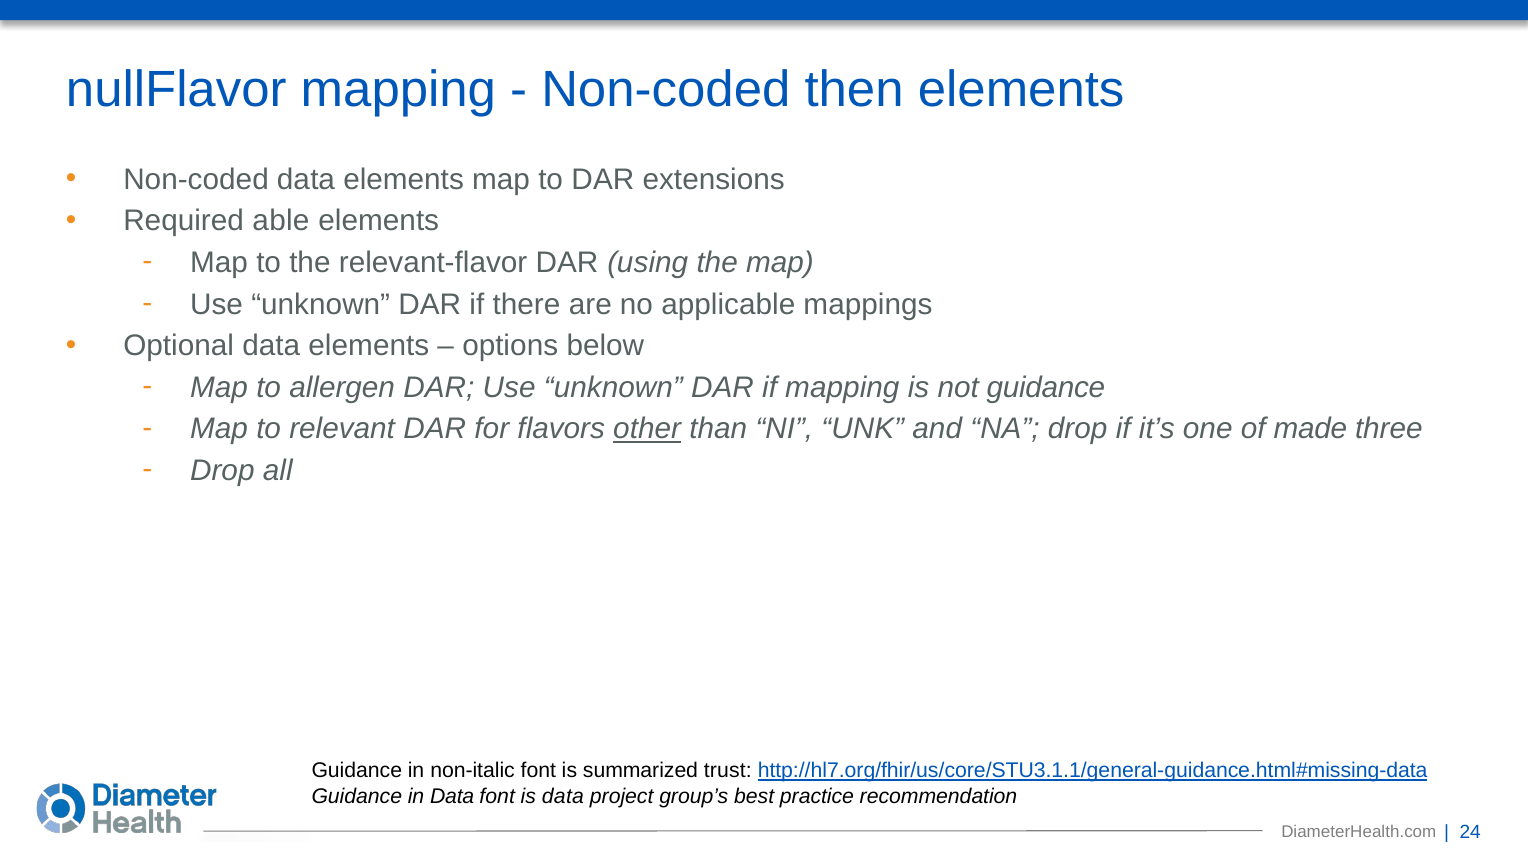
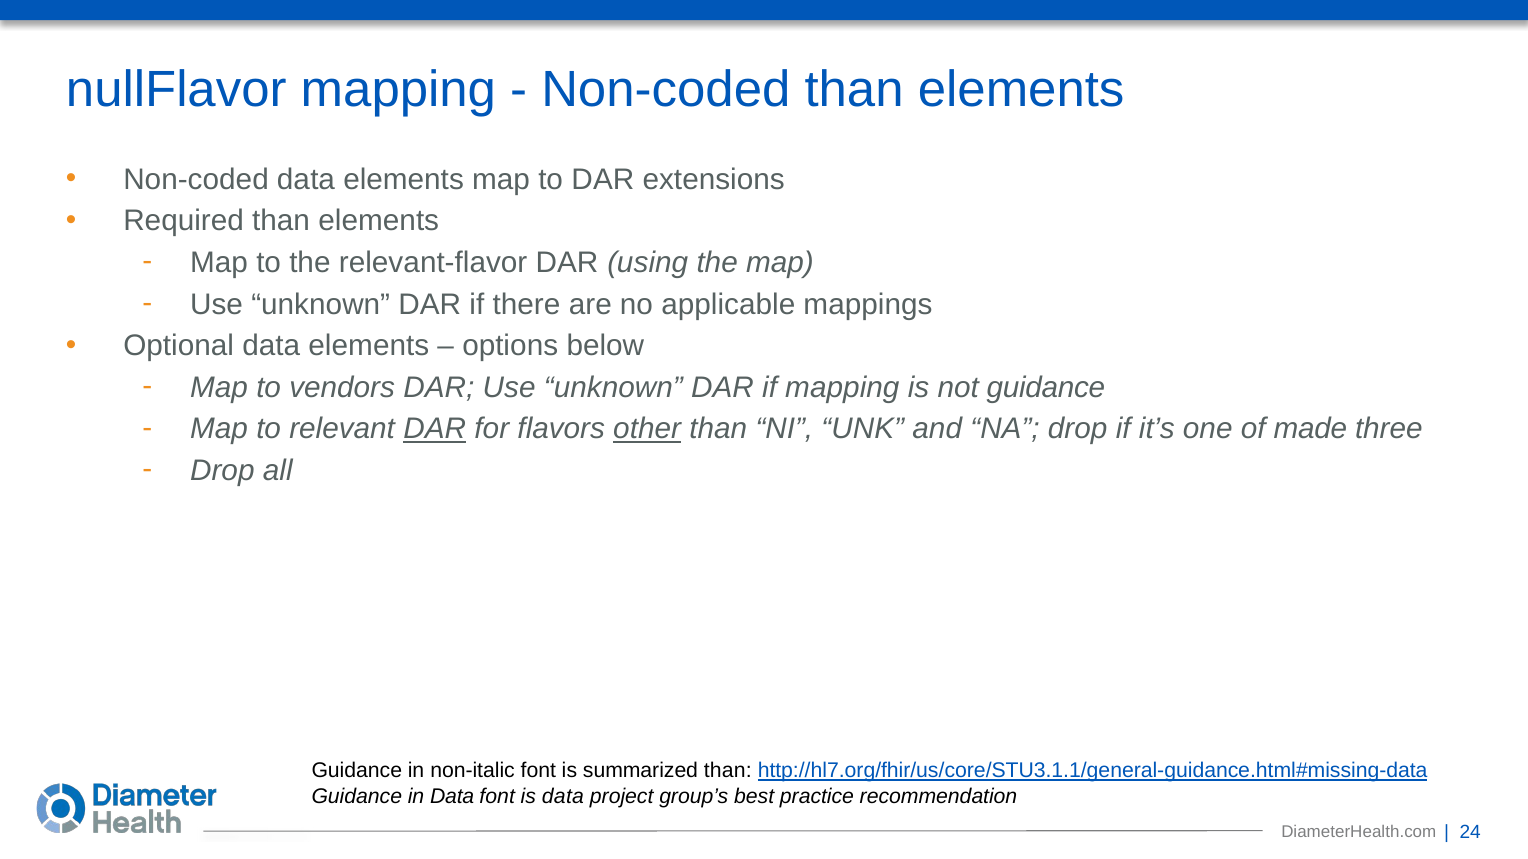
Non-coded then: then -> than
Required able: able -> than
allergen: allergen -> vendors
DAR at (435, 429) underline: none -> present
summarized trust: trust -> than
